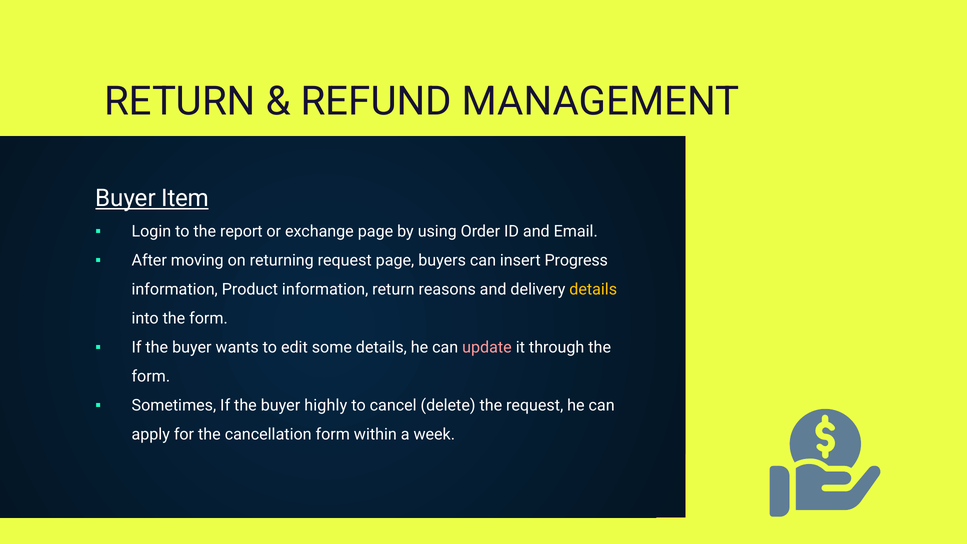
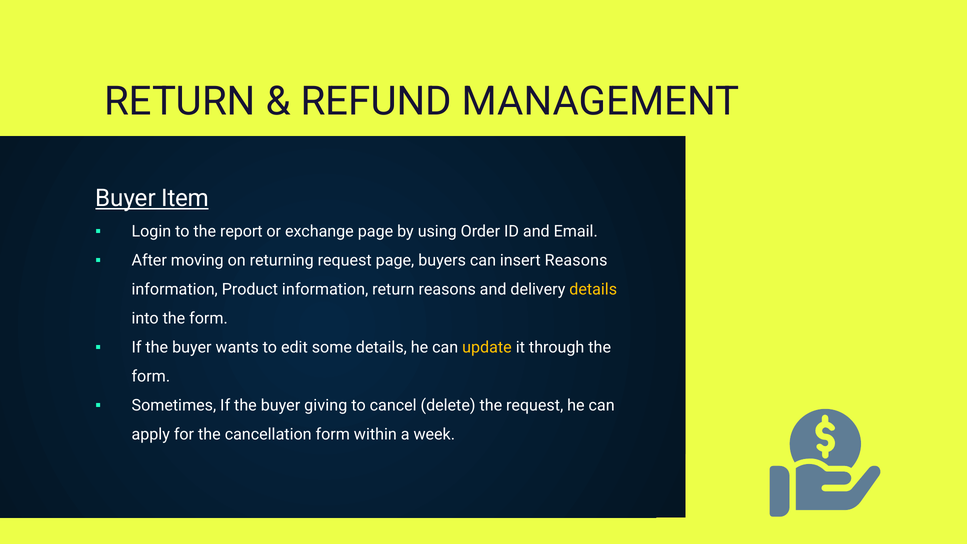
insert Progress: Progress -> Reasons
update colour: pink -> yellow
highly: highly -> giving
